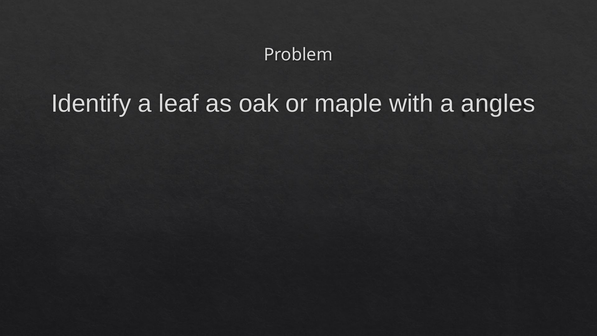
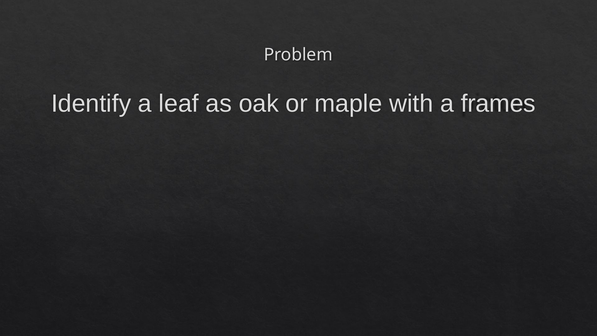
angles: angles -> frames
